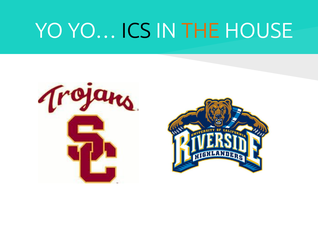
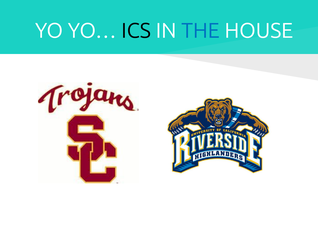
THE colour: orange -> blue
